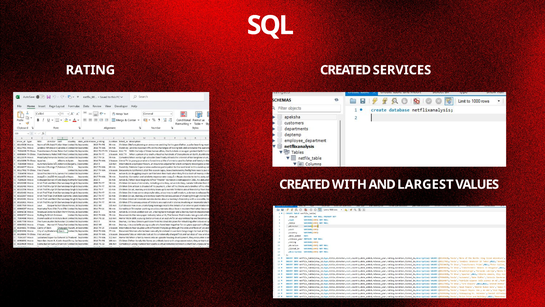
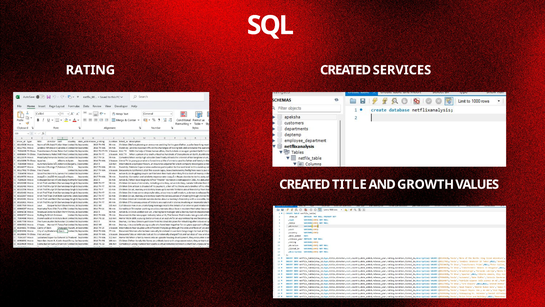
WITH: WITH -> TITLE
LARGEST: LARGEST -> GROWTH
